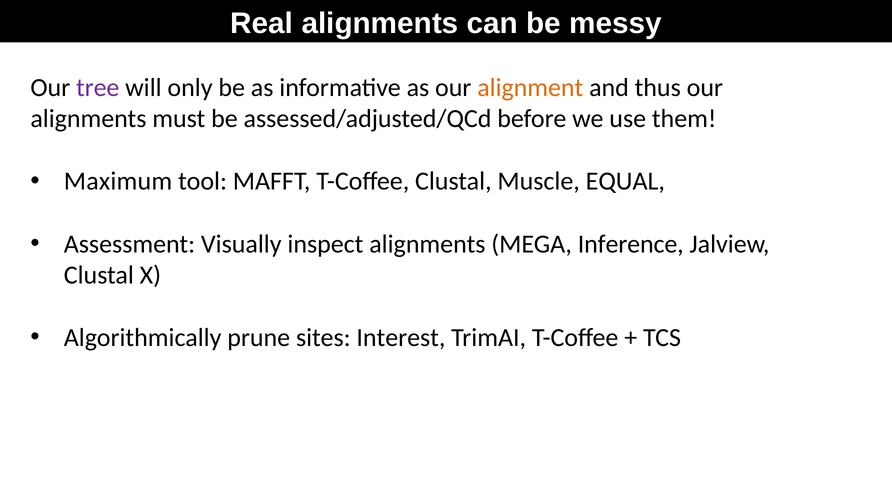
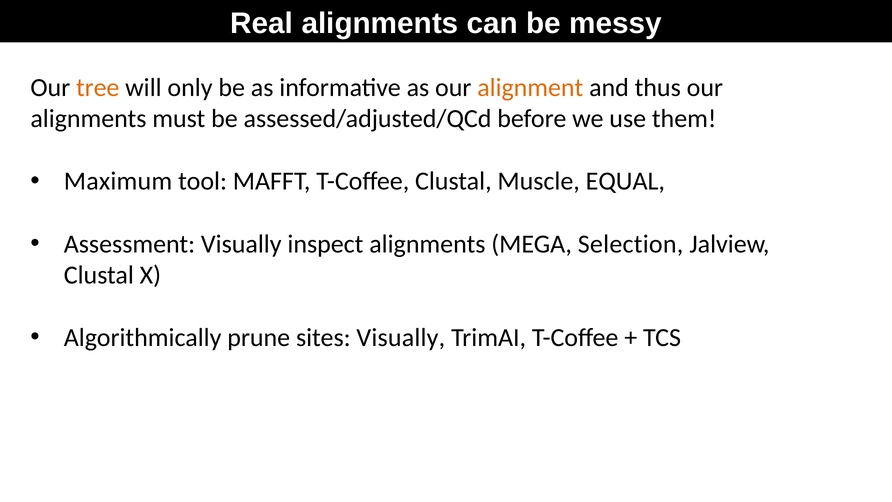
tree colour: purple -> orange
Inference: Inference -> Selection
sites Interest: Interest -> Visually
